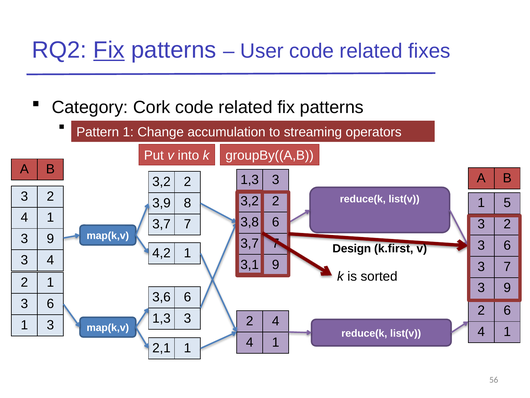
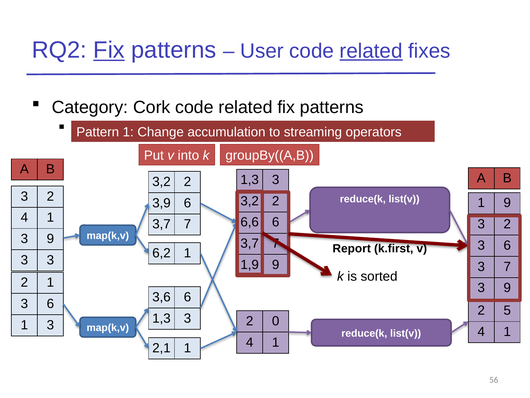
related at (371, 51) underline: none -> present
3,9 8: 8 -> 6
1 5: 5 -> 9
3,8: 3,8 -> 6,6
Design: Design -> Report
4,2: 4,2 -> 6,2
3 4: 4 -> 3
3,1: 3,1 -> 1,9
2 6: 6 -> 5
4 at (276, 321): 4 -> 0
